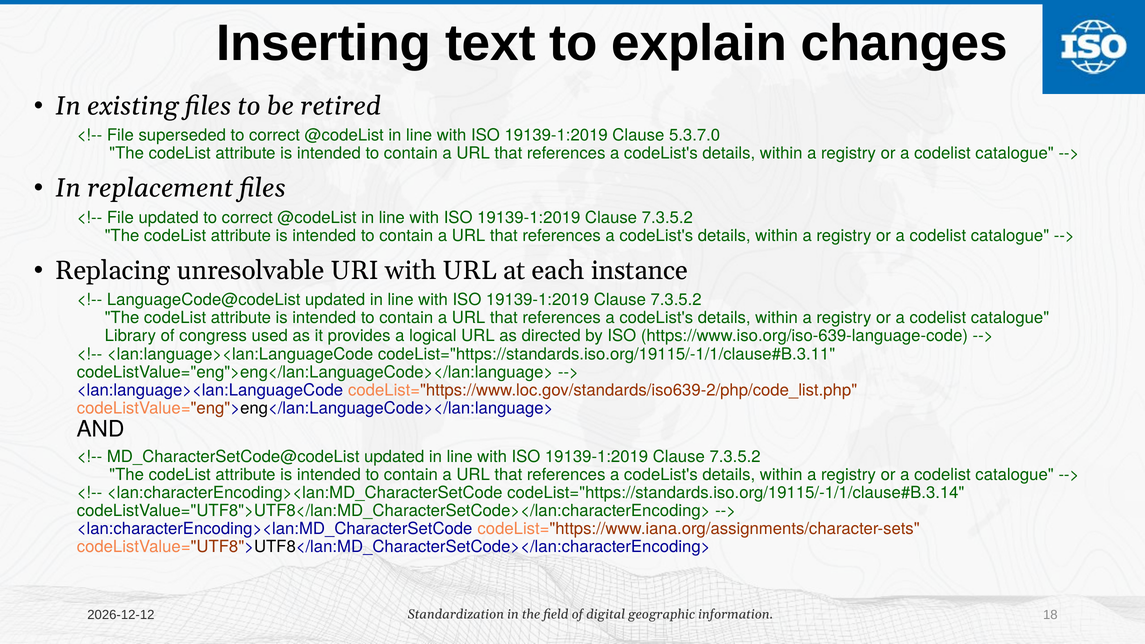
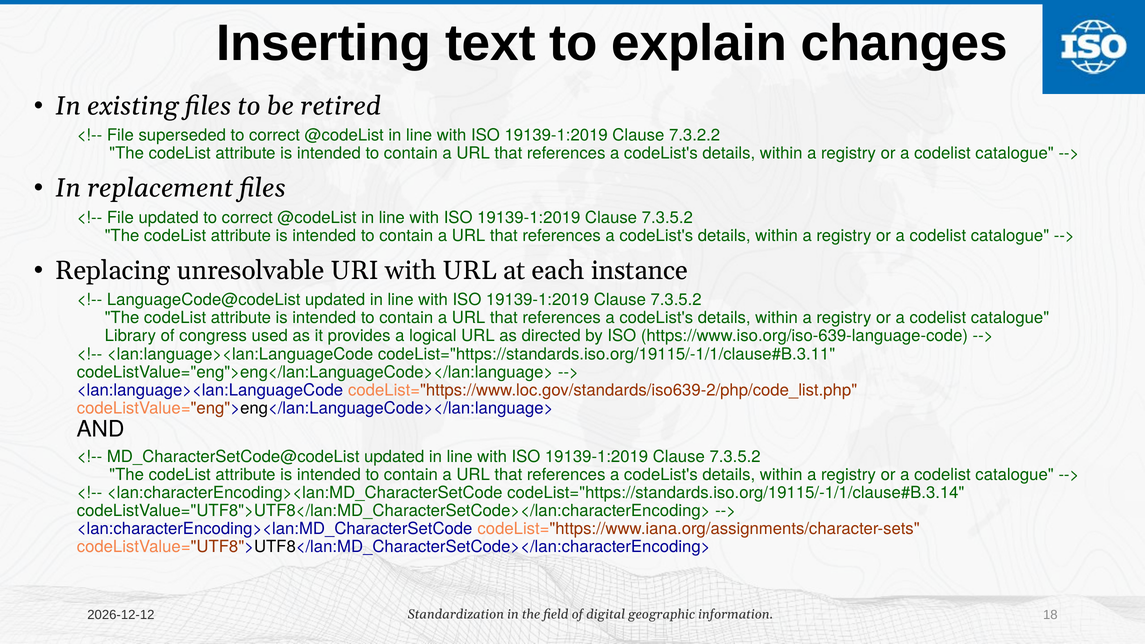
5.3.7.0: 5.3.7.0 -> 7.3.2.2
